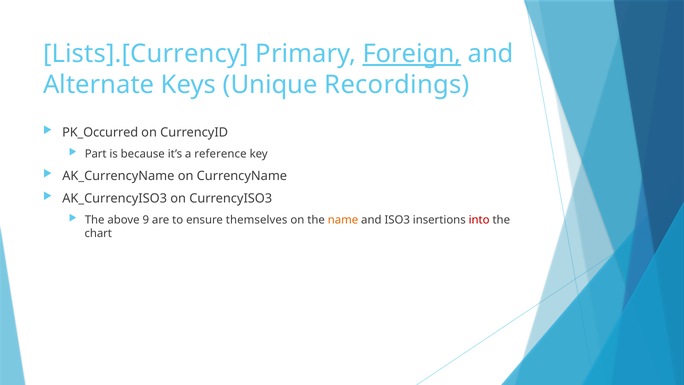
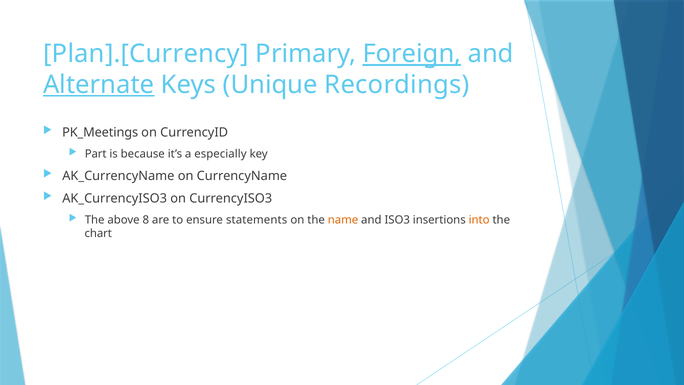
Lists].[Currency: Lists].[Currency -> Plan].[Currency
Alternate underline: none -> present
PK_Occurred: PK_Occurred -> PK_Meetings
reference: reference -> especially
9: 9 -> 8
themselves: themselves -> statements
into colour: red -> orange
